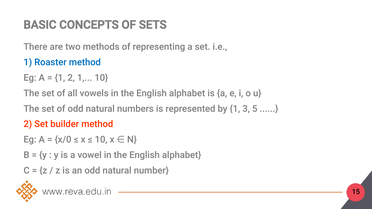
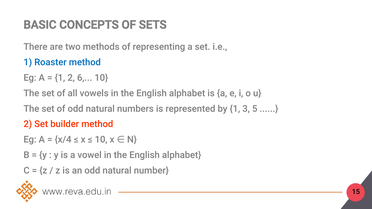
2 1: 1 -> 6
x/0: x/0 -> x/4
